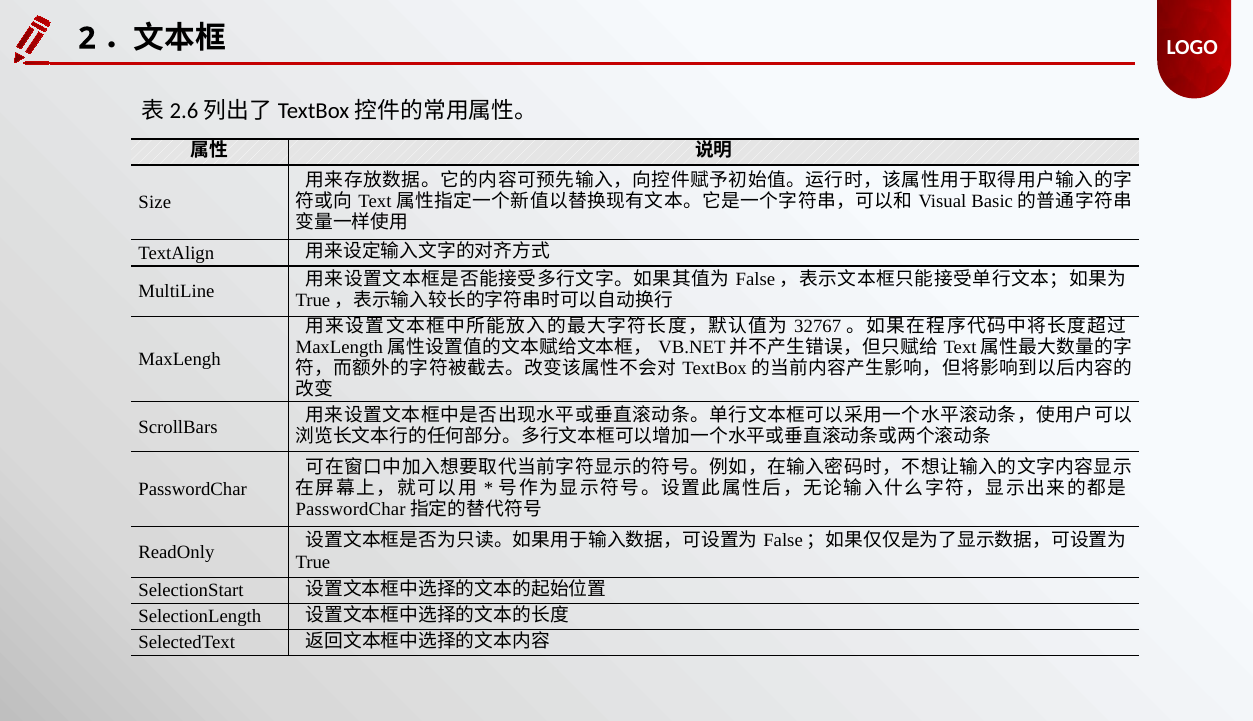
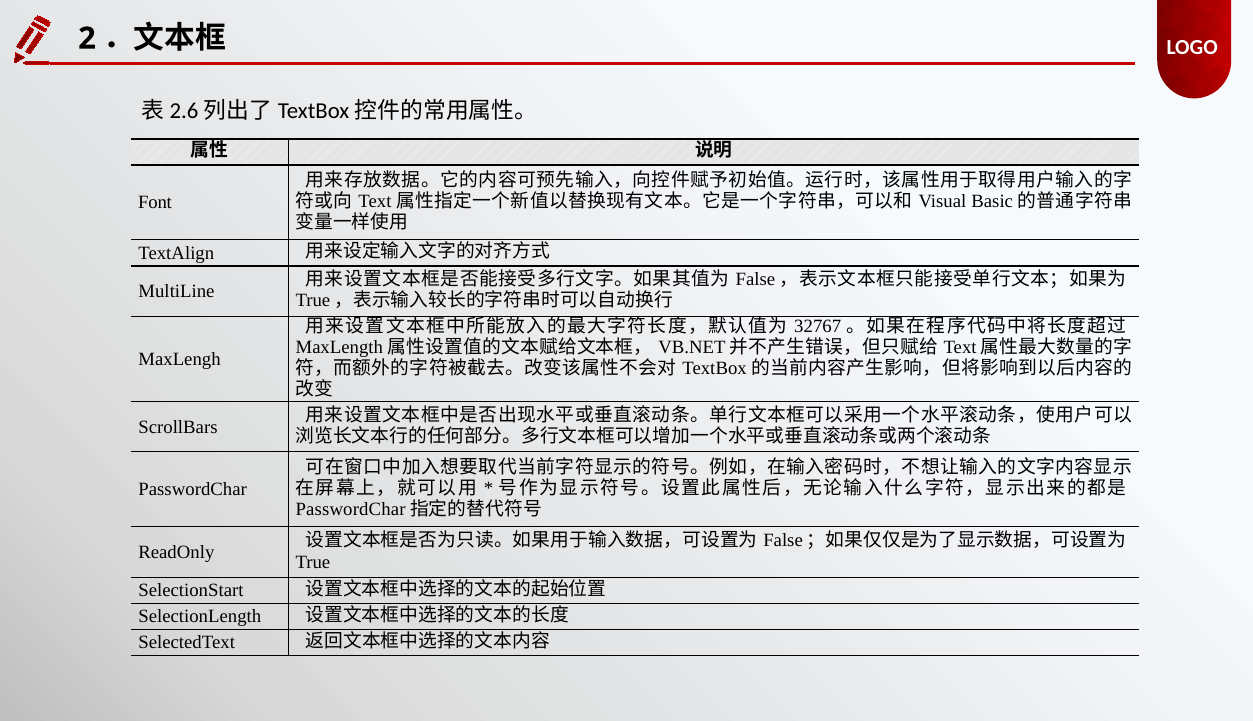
Size: Size -> Font
